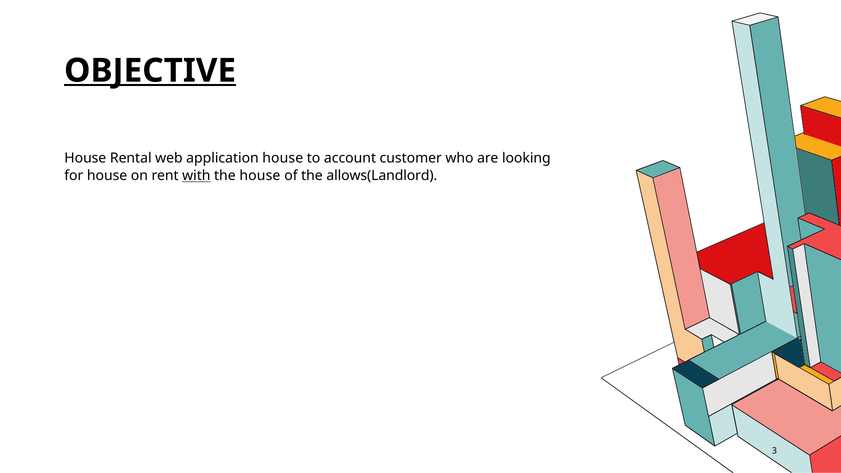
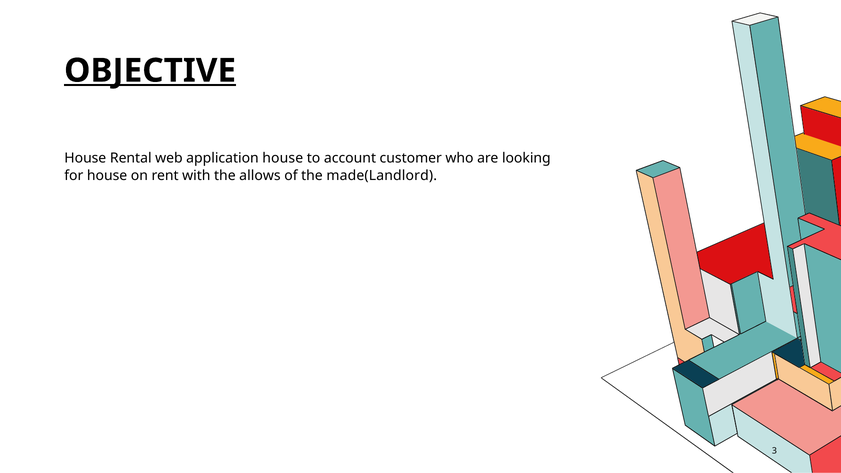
with underline: present -> none
the house: house -> allows
allows(Landlord: allows(Landlord -> made(Landlord
